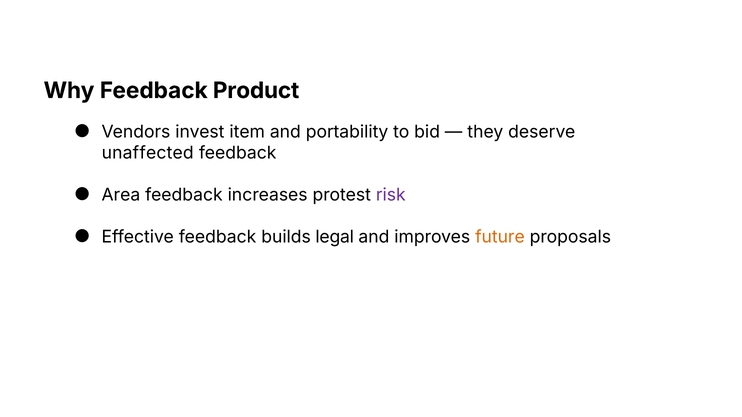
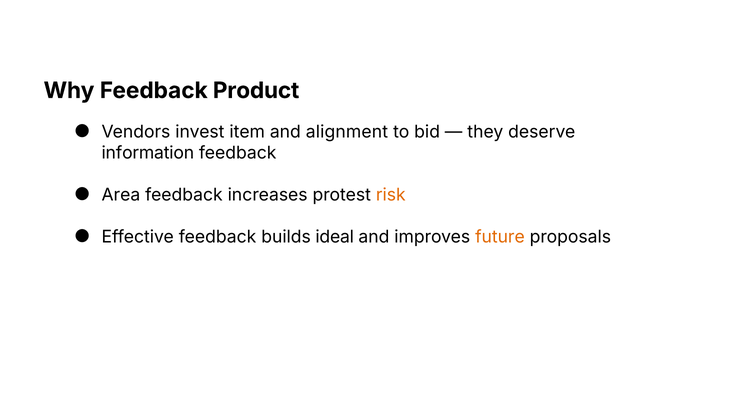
portability: portability -> alignment
unaffected: unaffected -> information
risk colour: purple -> orange
legal: legal -> ideal
